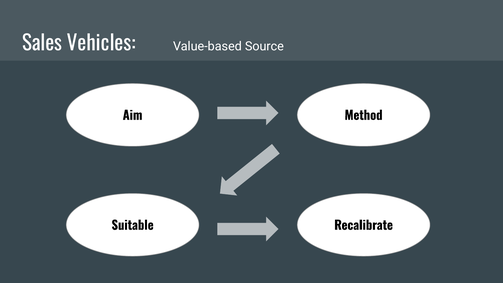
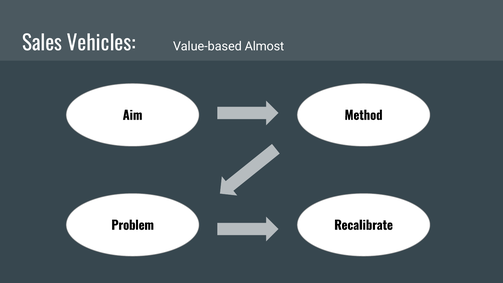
Source: Source -> Almost
Suitable: Suitable -> Problem
